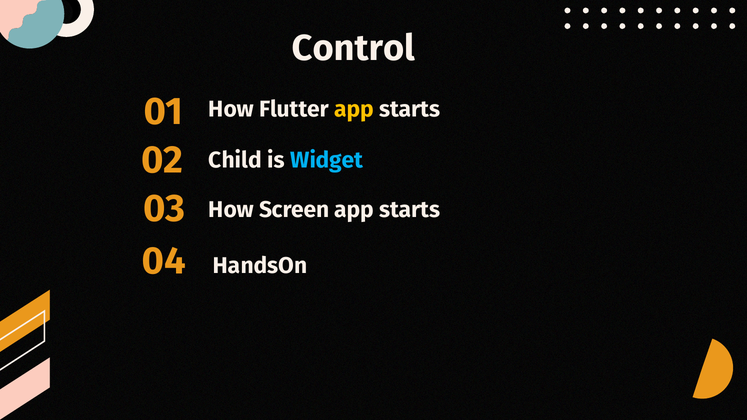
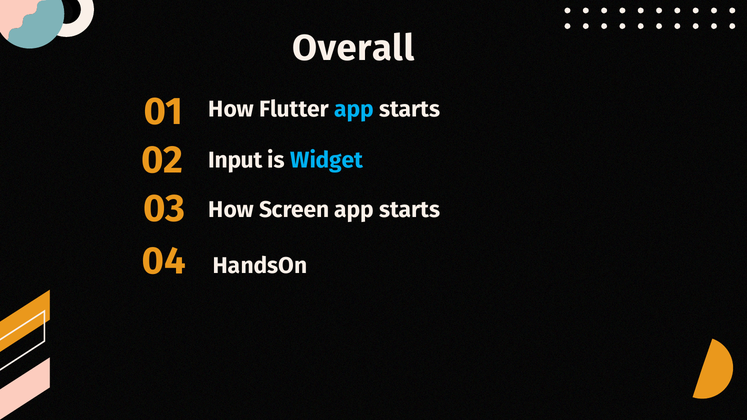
Control: Control -> Overall
app at (354, 109) colour: yellow -> light blue
Child: Child -> Input
